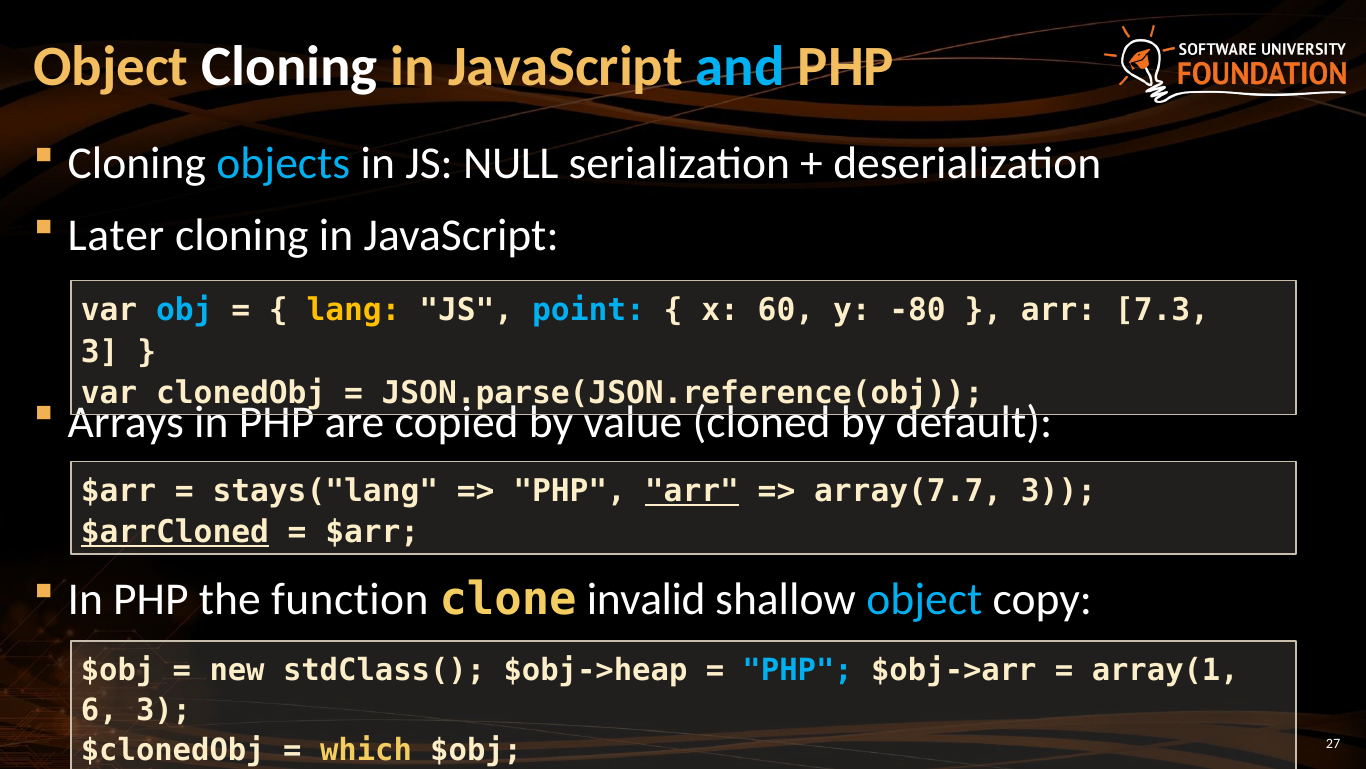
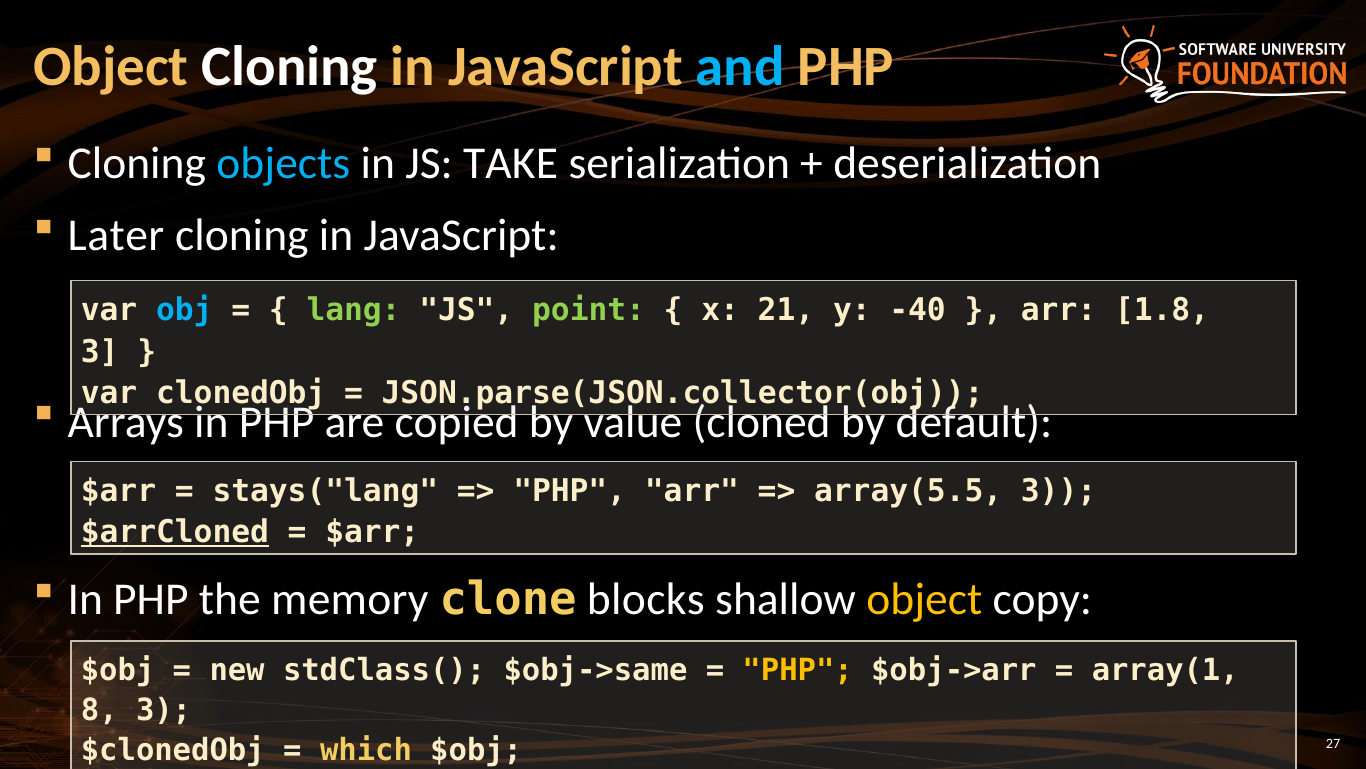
NULL: NULL -> TAKE
lang colour: yellow -> light green
point colour: light blue -> light green
60: 60 -> 21
-80: -80 -> -40
7.3: 7.3 -> 1.8
JSON.parse(JSON.reference(obj: JSON.parse(JSON.reference(obj -> JSON.parse(JSON.collector(obj
arr at (692, 491) underline: present -> none
array(7.7: array(7.7 -> array(5.5
function: function -> memory
invalid: invalid -> blocks
object at (924, 600) colour: light blue -> yellow
$obj->heap: $obj->heap -> $obj->same
PHP at (798, 670) colour: light blue -> yellow
6: 6 -> 8
